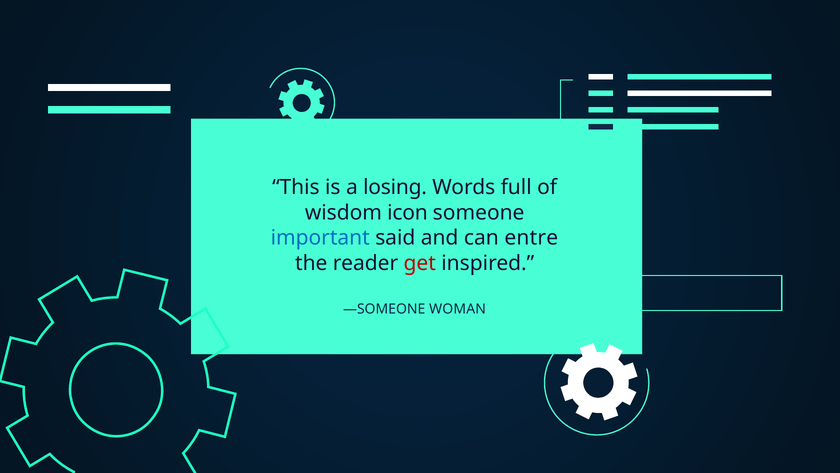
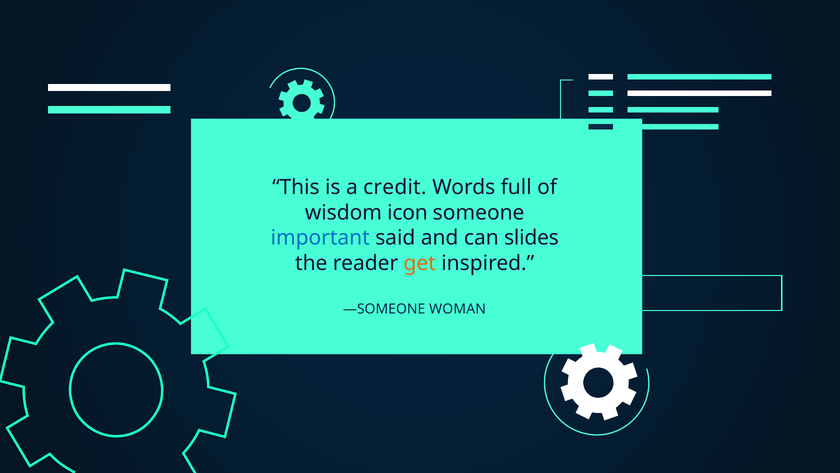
losing: losing -> credit
entre: entre -> slides
get colour: red -> orange
